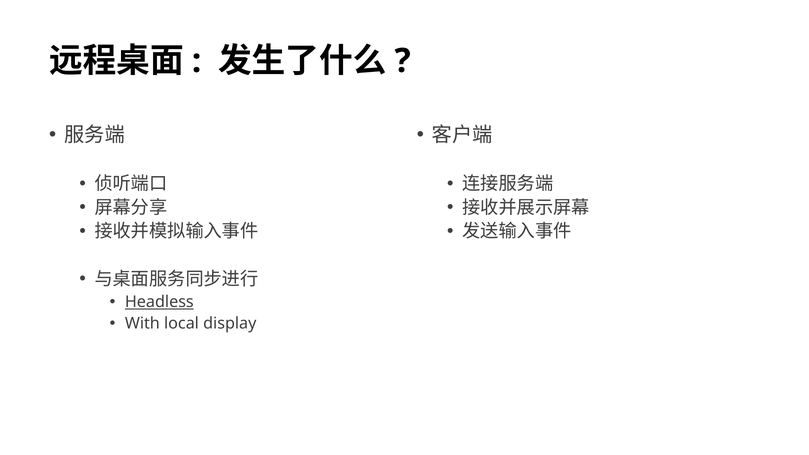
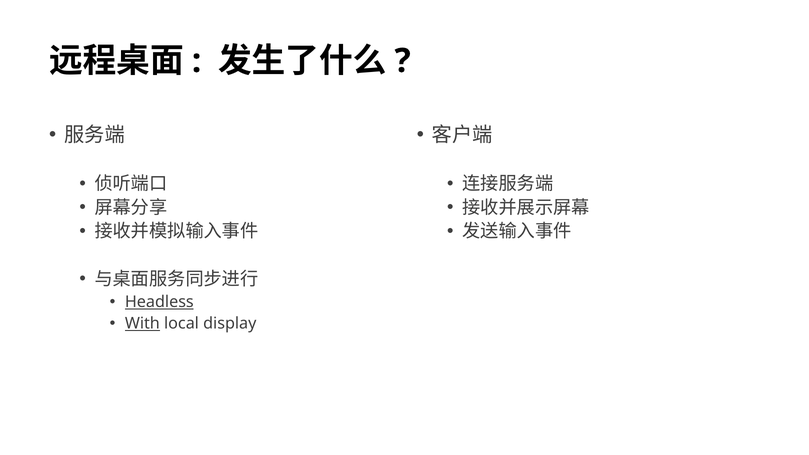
With underline: none -> present
